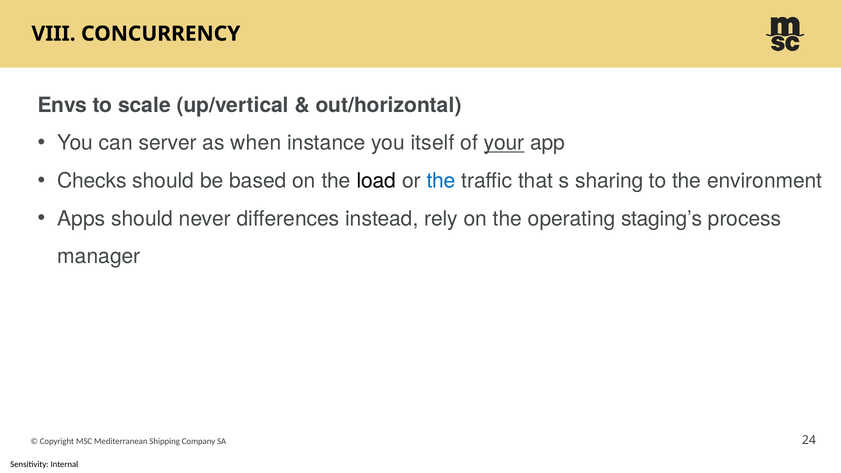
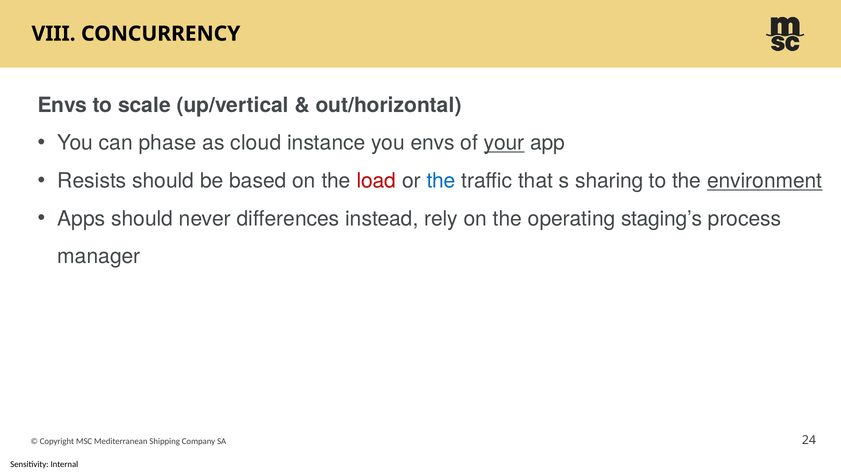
server: server -> phase
when: when -> cloud
you itself: itself -> envs
Checks: Checks -> Resists
load colour: black -> red
environment underline: none -> present
